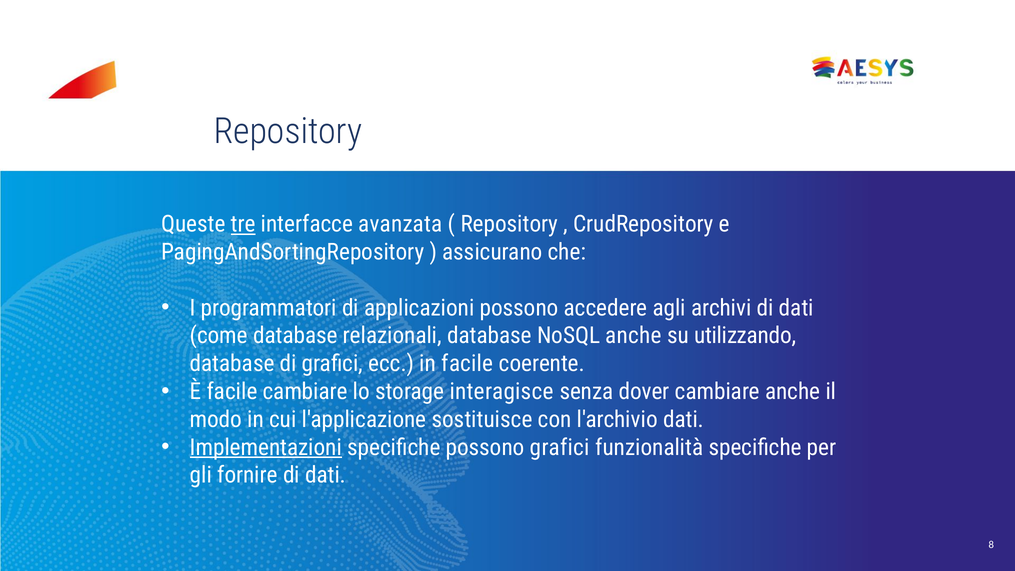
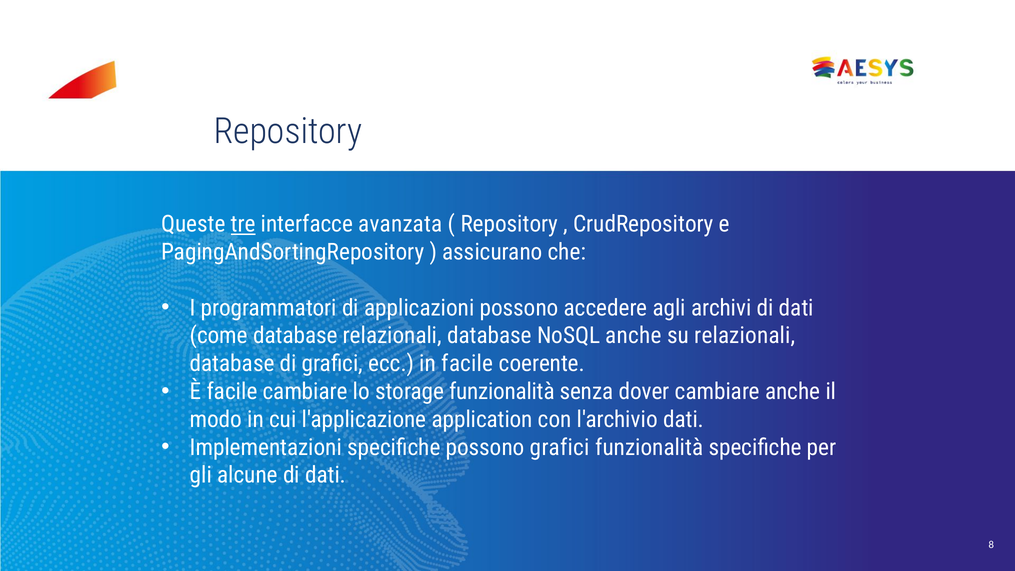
su utilizzando: utilizzando -> relazionali
storage interagisce: interagisce -> funzionalità
sostituisce: sostituisce -> application
Implementazioni underline: present -> none
fornire: fornire -> alcune
